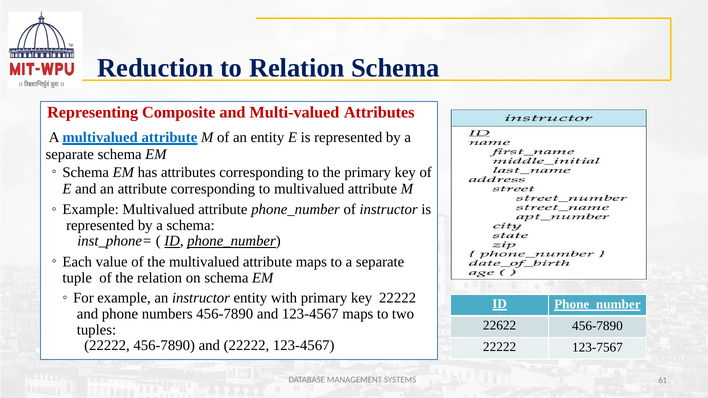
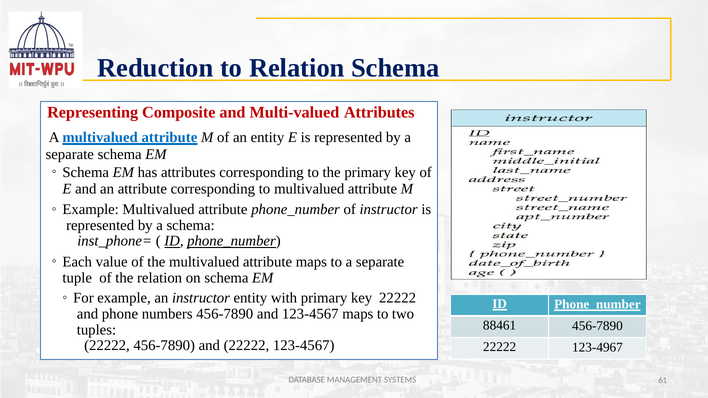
22622: 22622 -> 88461
123-7567: 123-7567 -> 123-4967
